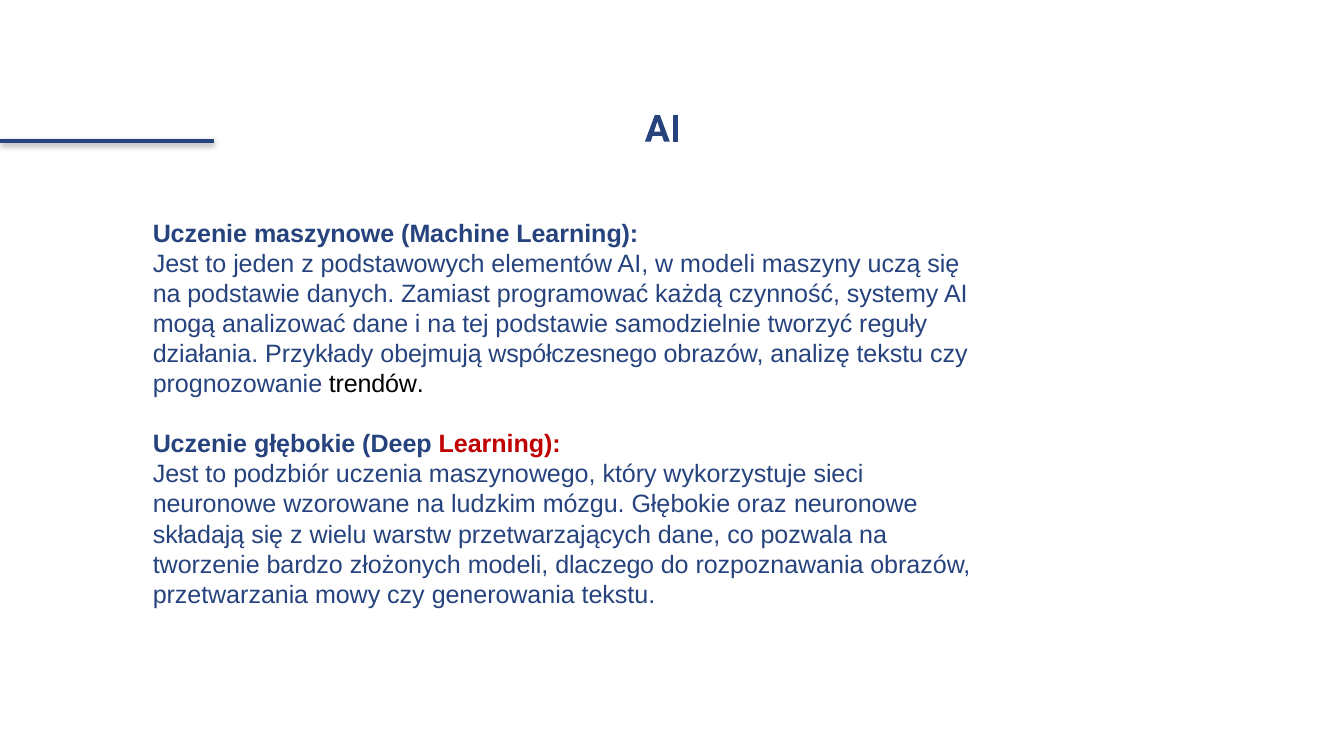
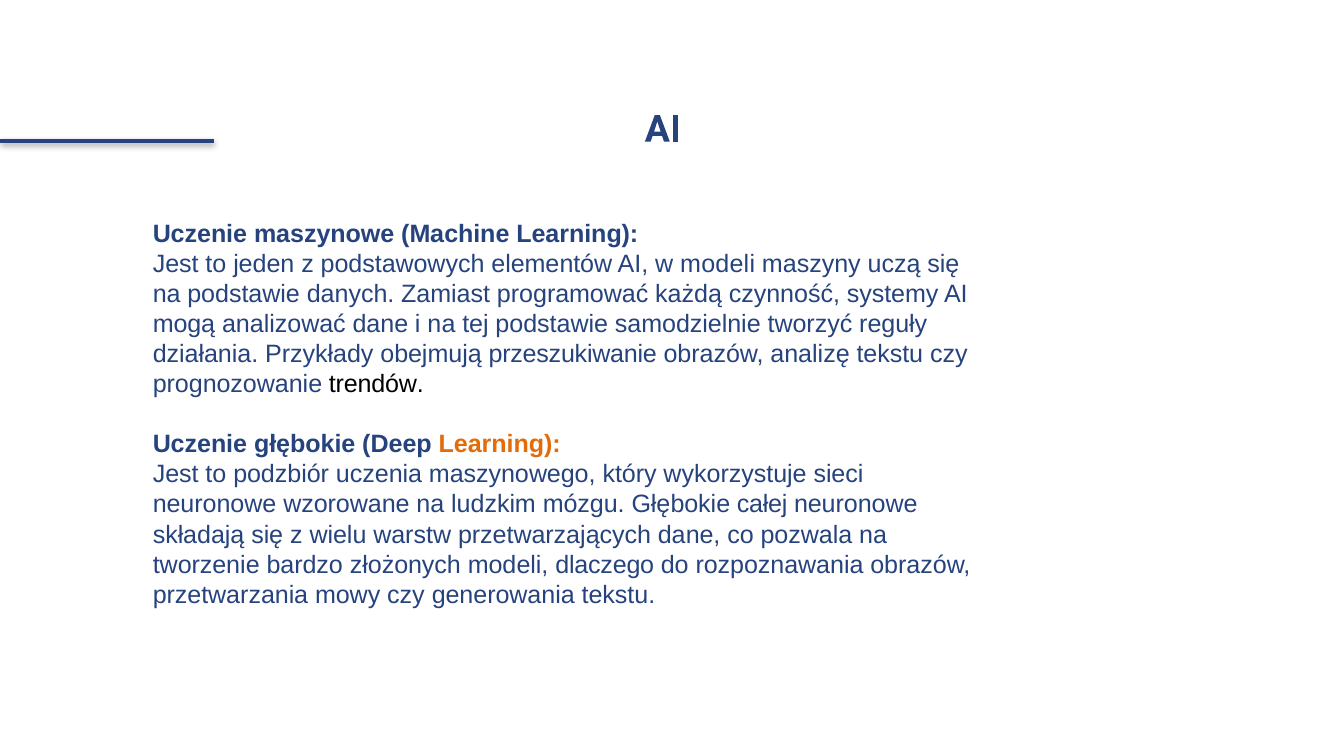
współczesnego: współczesnego -> przeszukiwanie
Learning at (500, 445) colour: red -> orange
oraz: oraz -> całej
